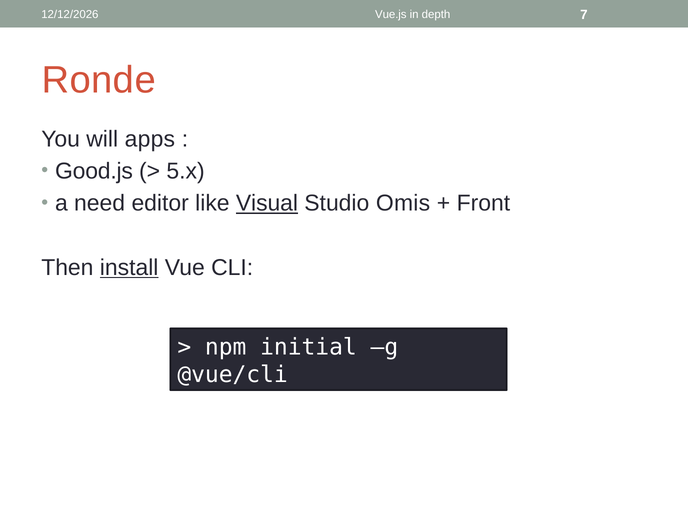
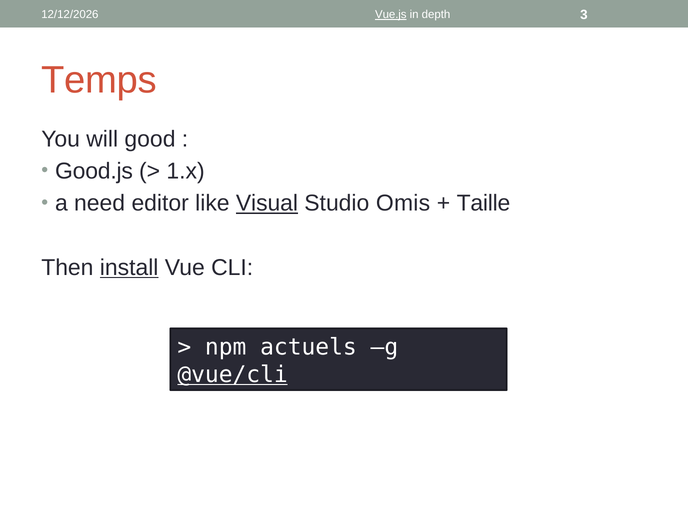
Vue.js underline: none -> present
7: 7 -> 3
Ronde: Ronde -> Temps
apps: apps -> good
5.x: 5.x -> 1.x
Front: Front -> Taille
initial: initial -> actuels
@vue/cli underline: none -> present
